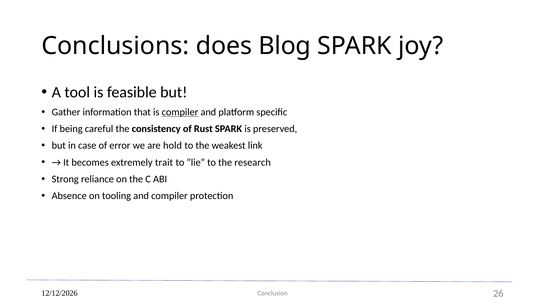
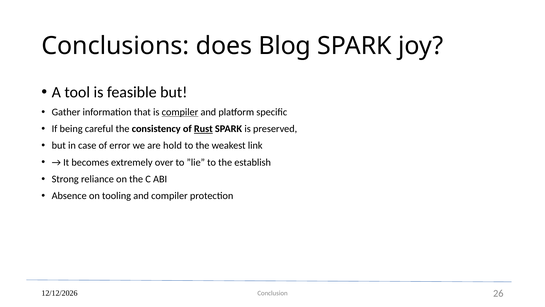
Rust underline: none -> present
trait: trait -> over
research: research -> establish
